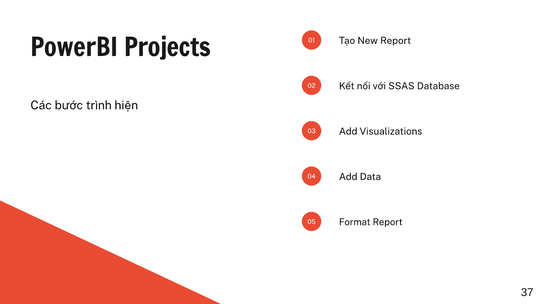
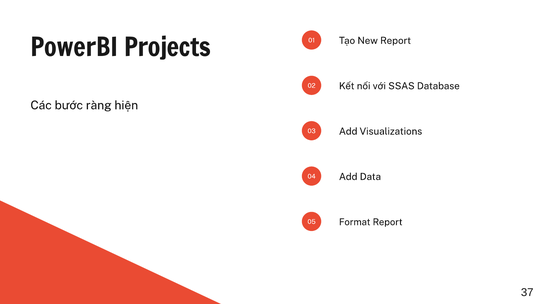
trình: trình -> ràng
